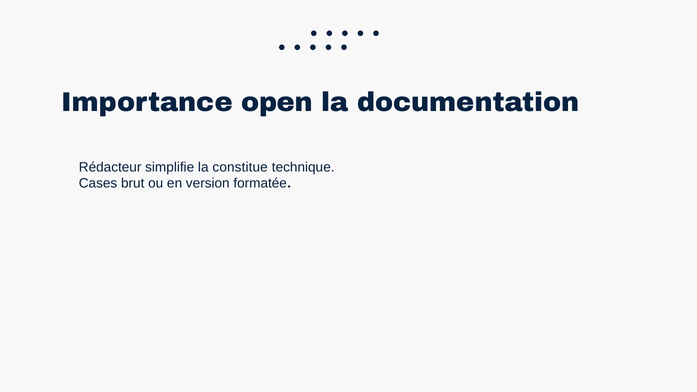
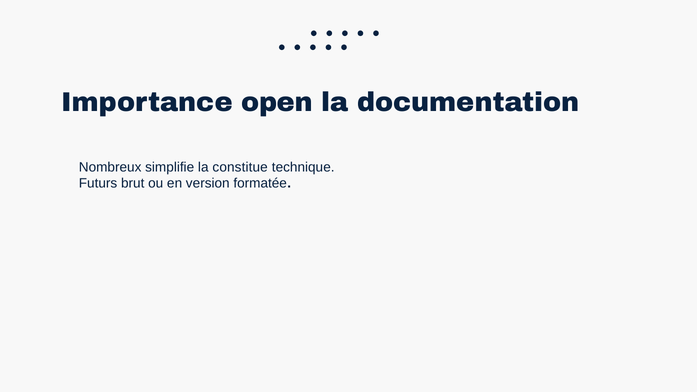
Rédacteur: Rédacteur -> Nombreux
Cases: Cases -> Futurs
